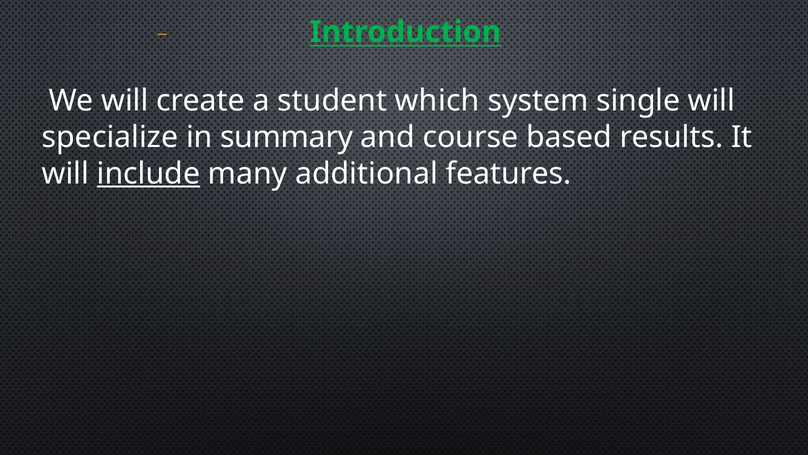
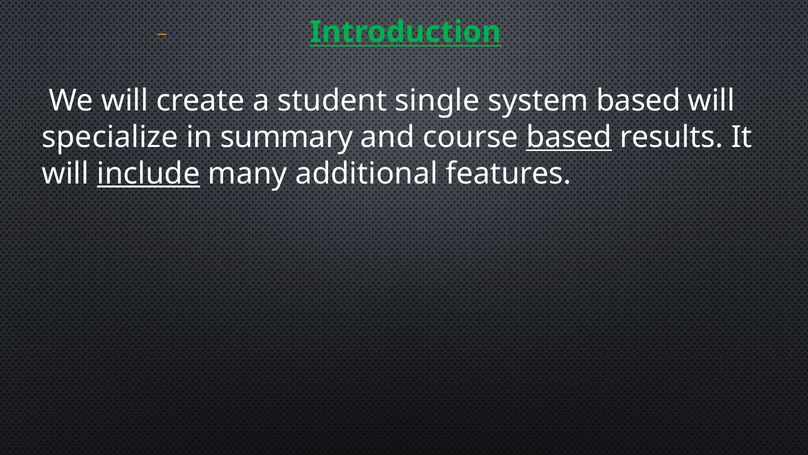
which: which -> single
system single: single -> based
based at (569, 137) underline: none -> present
